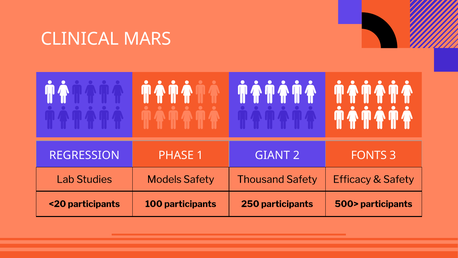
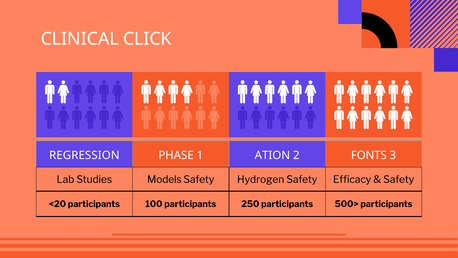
MARS: MARS -> CLICK
GIANT: GIANT -> ATION
Thousand: Thousand -> Hydrogen
